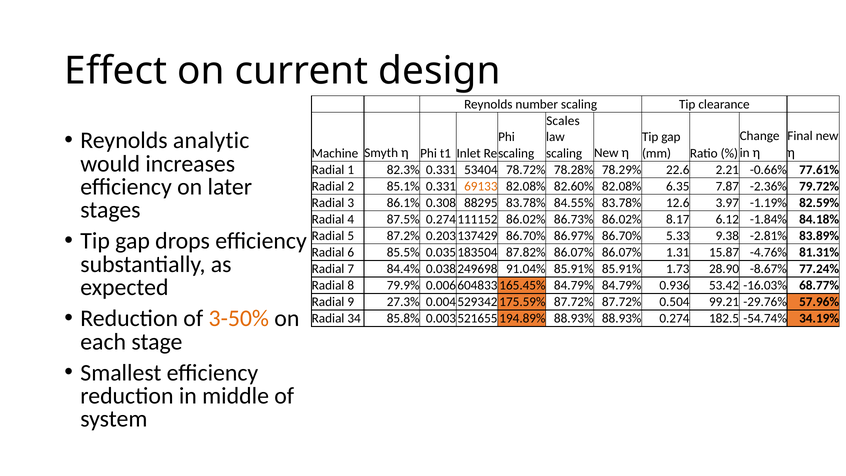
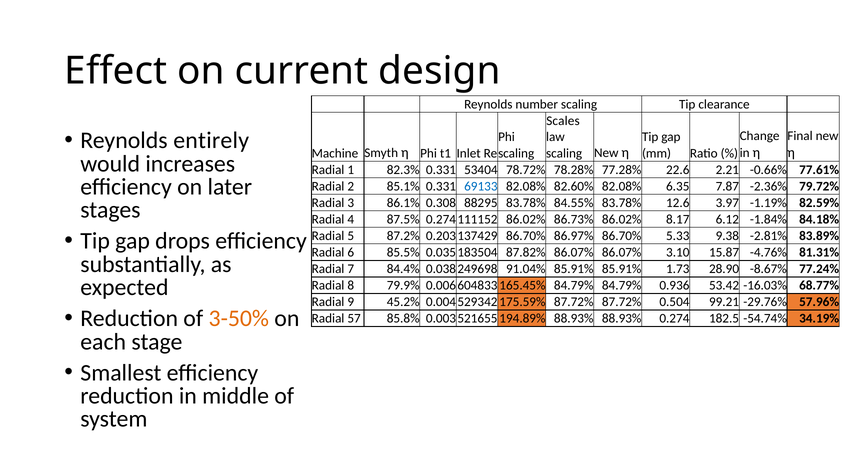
analytic: analytic -> entirely
78.29%: 78.29% -> 77.28%
69133 colour: orange -> blue
1.31: 1.31 -> 3.10
27.3%: 27.3% -> 45.2%
34: 34 -> 57
